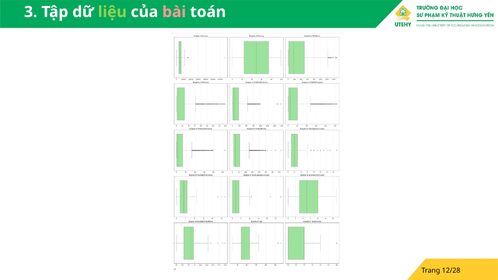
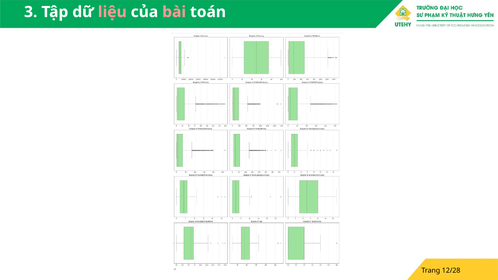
liệu colour: light green -> pink
